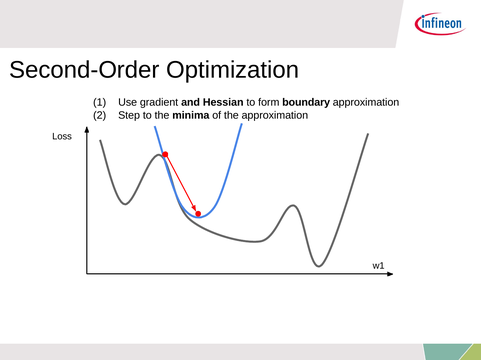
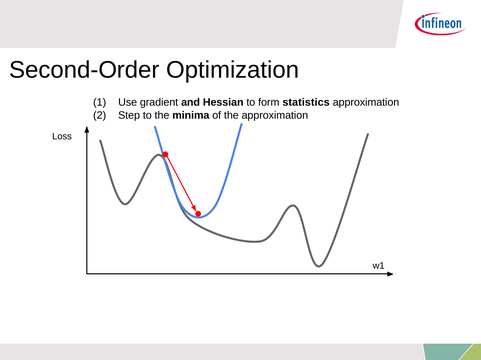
boundary: boundary -> statistics
